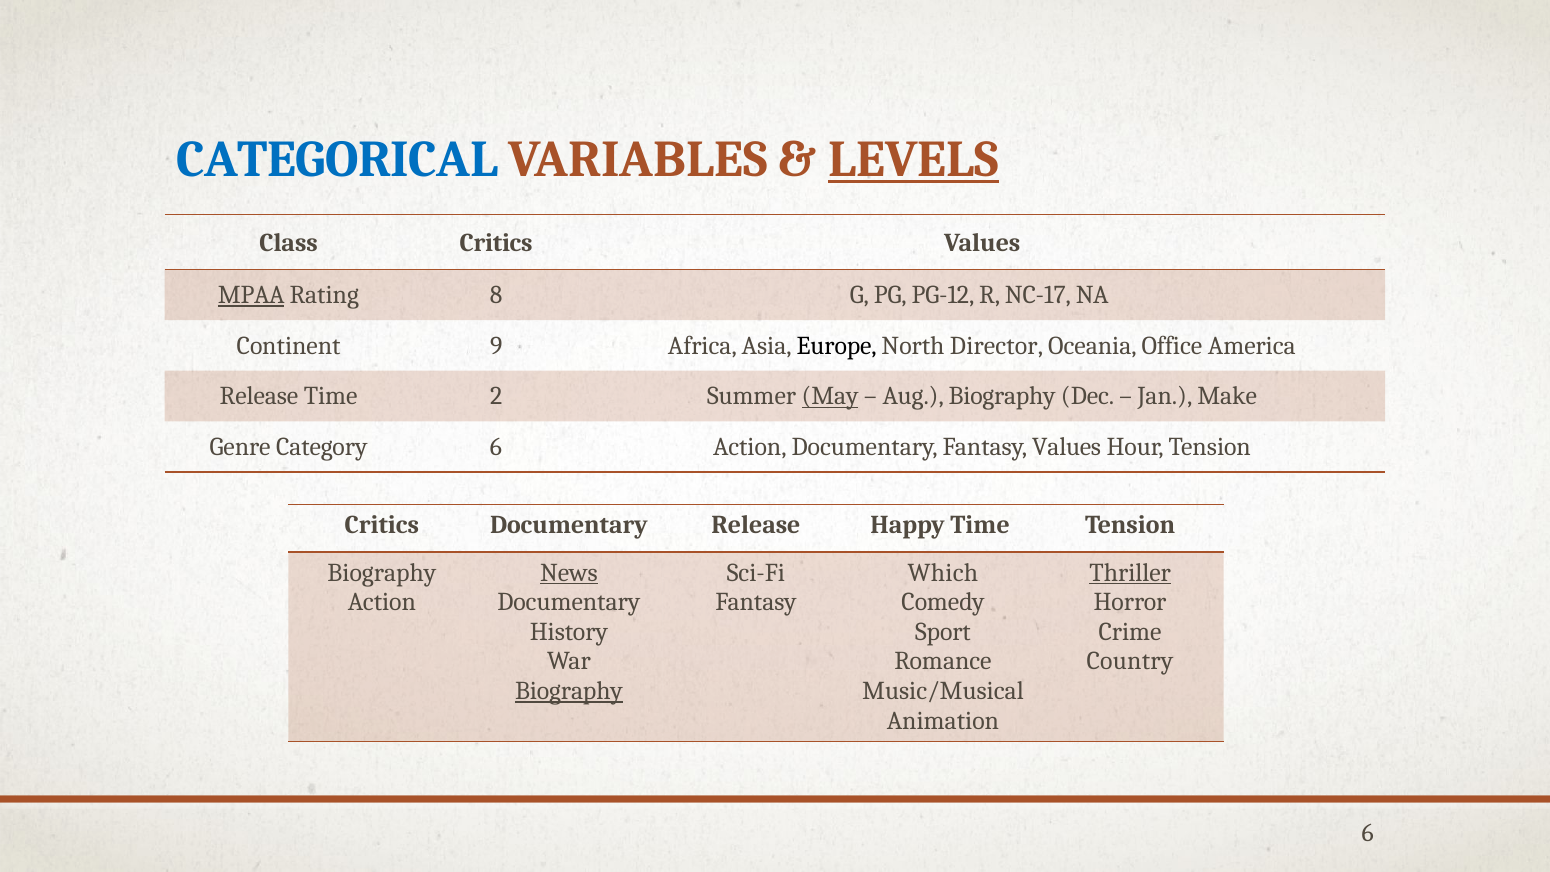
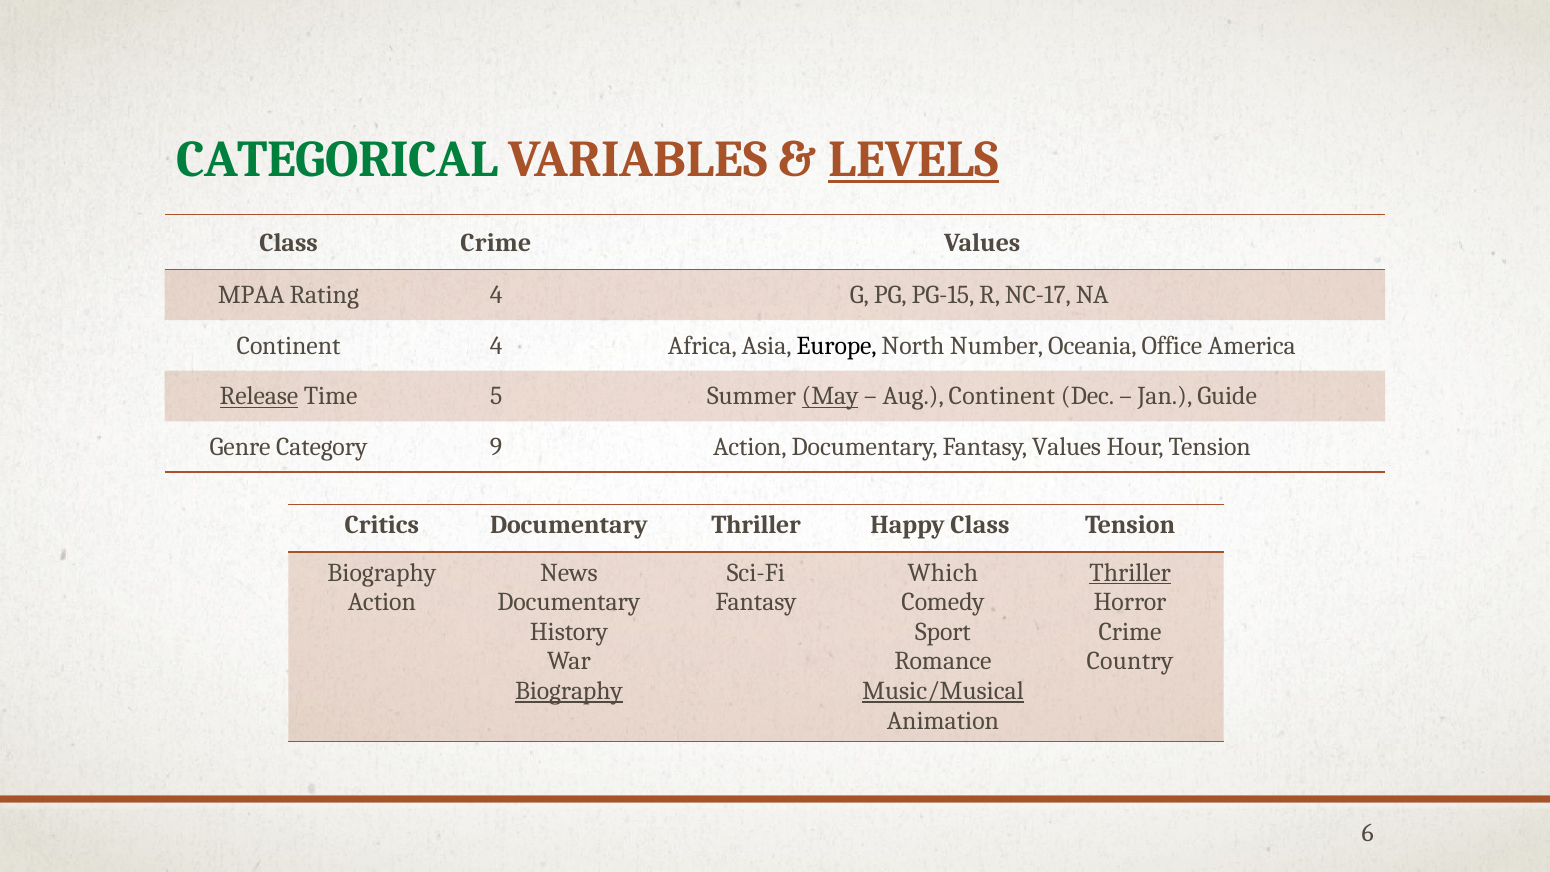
CATEGORICAL colour: blue -> green
Class Critics: Critics -> Crime
MPAA underline: present -> none
Rating 8: 8 -> 4
PG-12: PG-12 -> PG-15
Continent 9: 9 -> 4
Director: Director -> Number
Release at (259, 396) underline: none -> present
2: 2 -> 5
Aug Biography: Biography -> Continent
Make: Make -> Guide
Category 6: 6 -> 9
Documentary Release: Release -> Thriller
Happy Time: Time -> Class
News underline: present -> none
Music/Musical underline: none -> present
